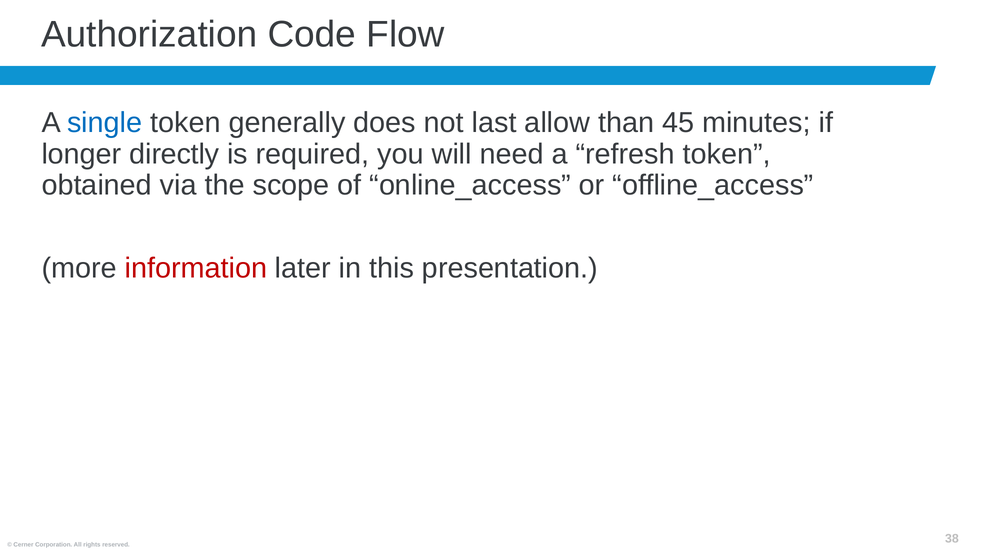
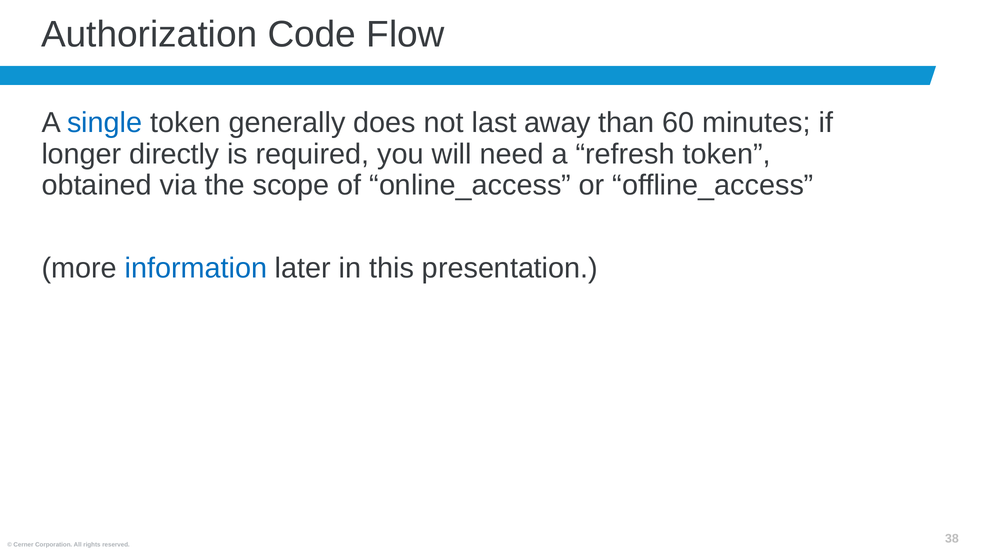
allow: allow -> away
45: 45 -> 60
information colour: red -> blue
